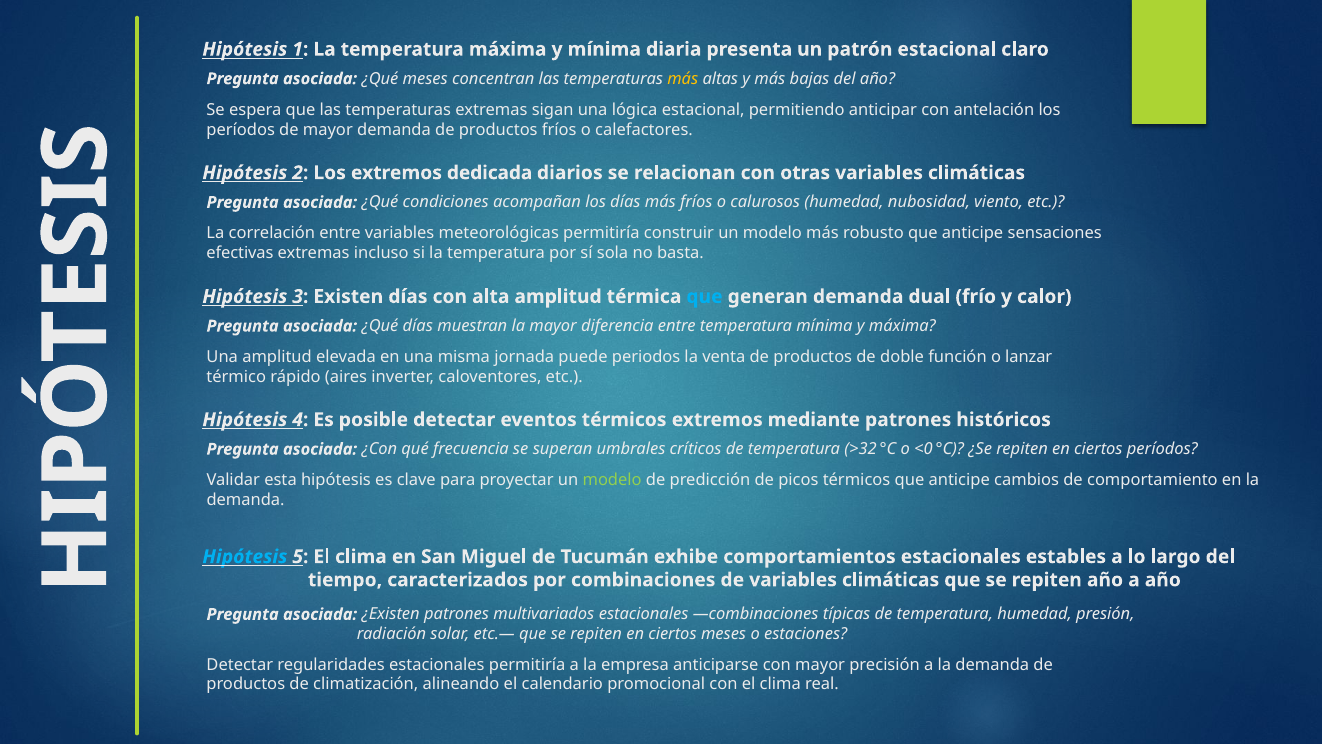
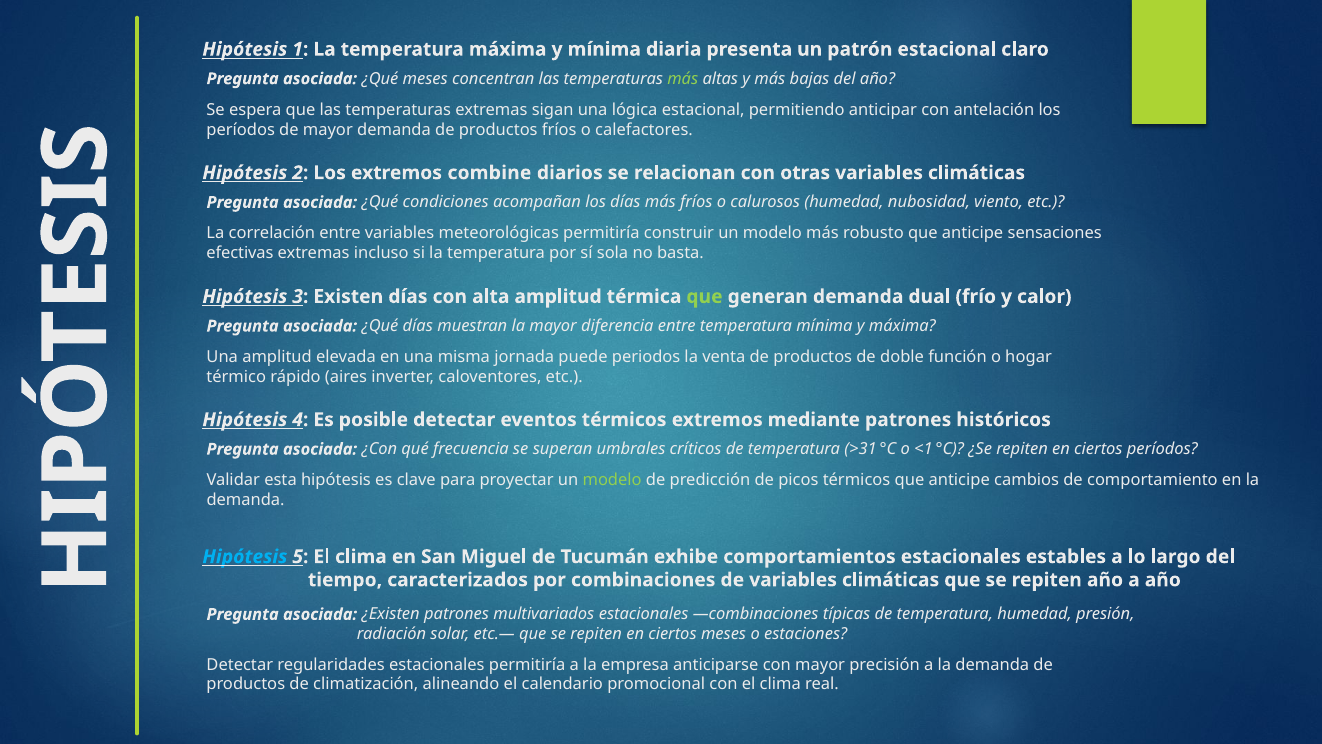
más at (683, 79) colour: yellow -> light green
dedicada: dedicada -> combine
que at (704, 296) colour: light blue -> light green
lanzar: lanzar -> hogar
>32: >32 -> >31
<0: <0 -> <1
